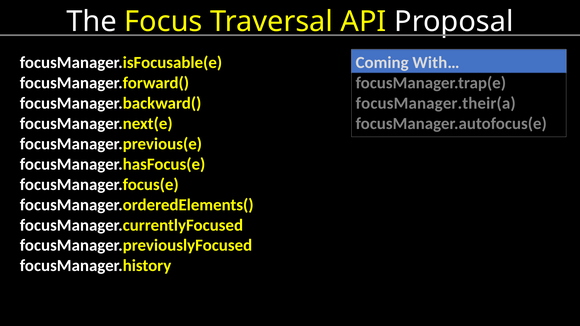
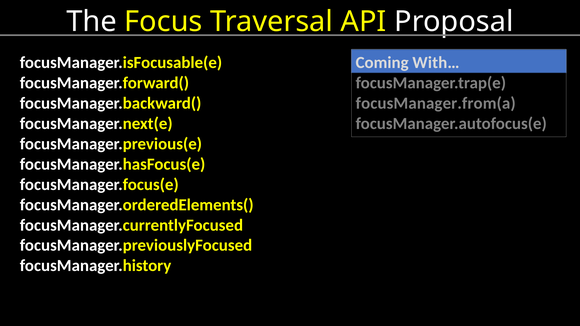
focusManager.their(a: focusManager.their(a -> focusManager.from(a
